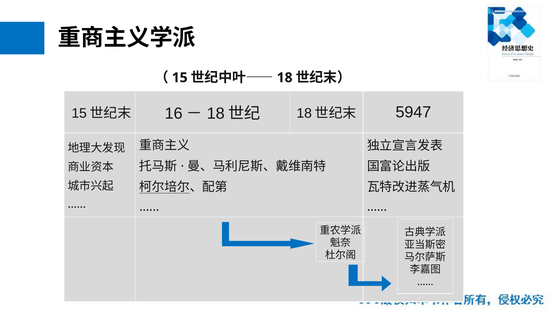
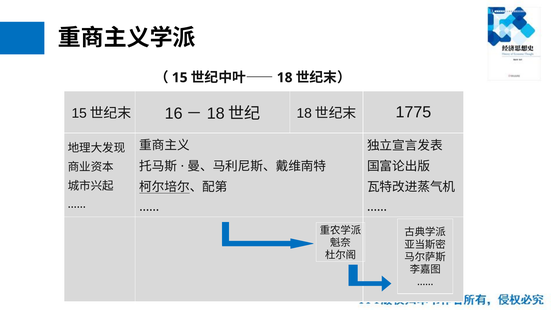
5947: 5947 -> 1775
